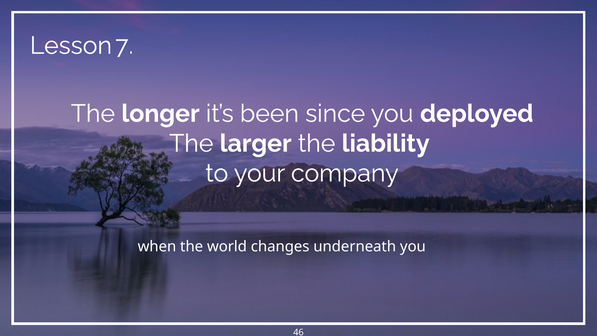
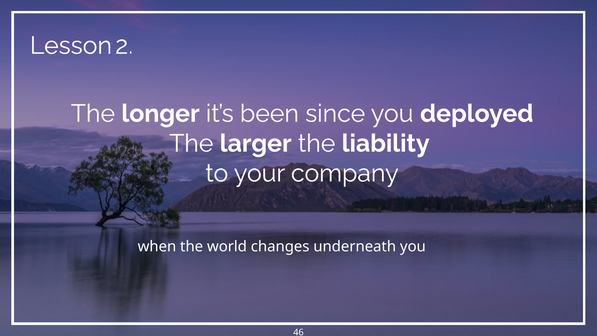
7: 7 -> 2
